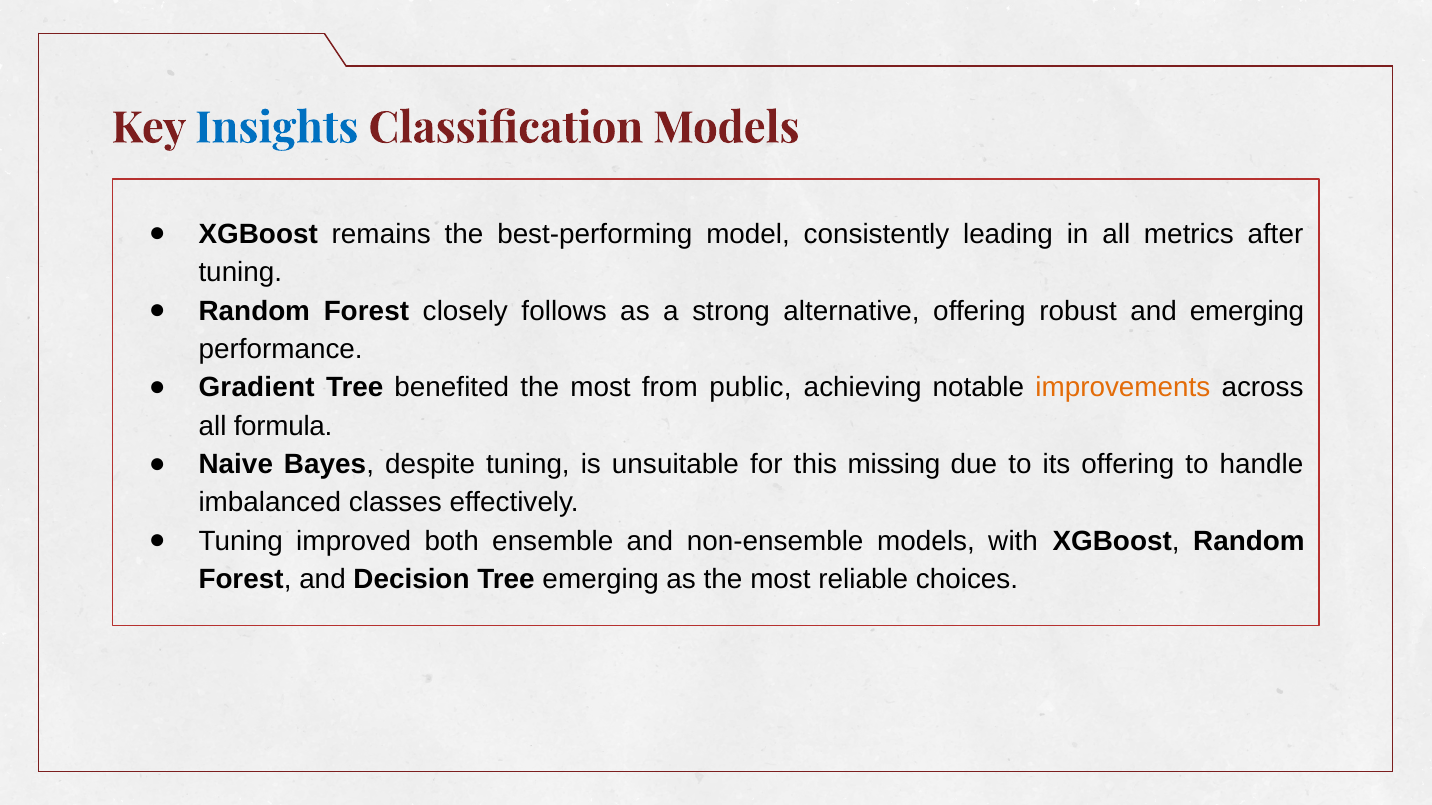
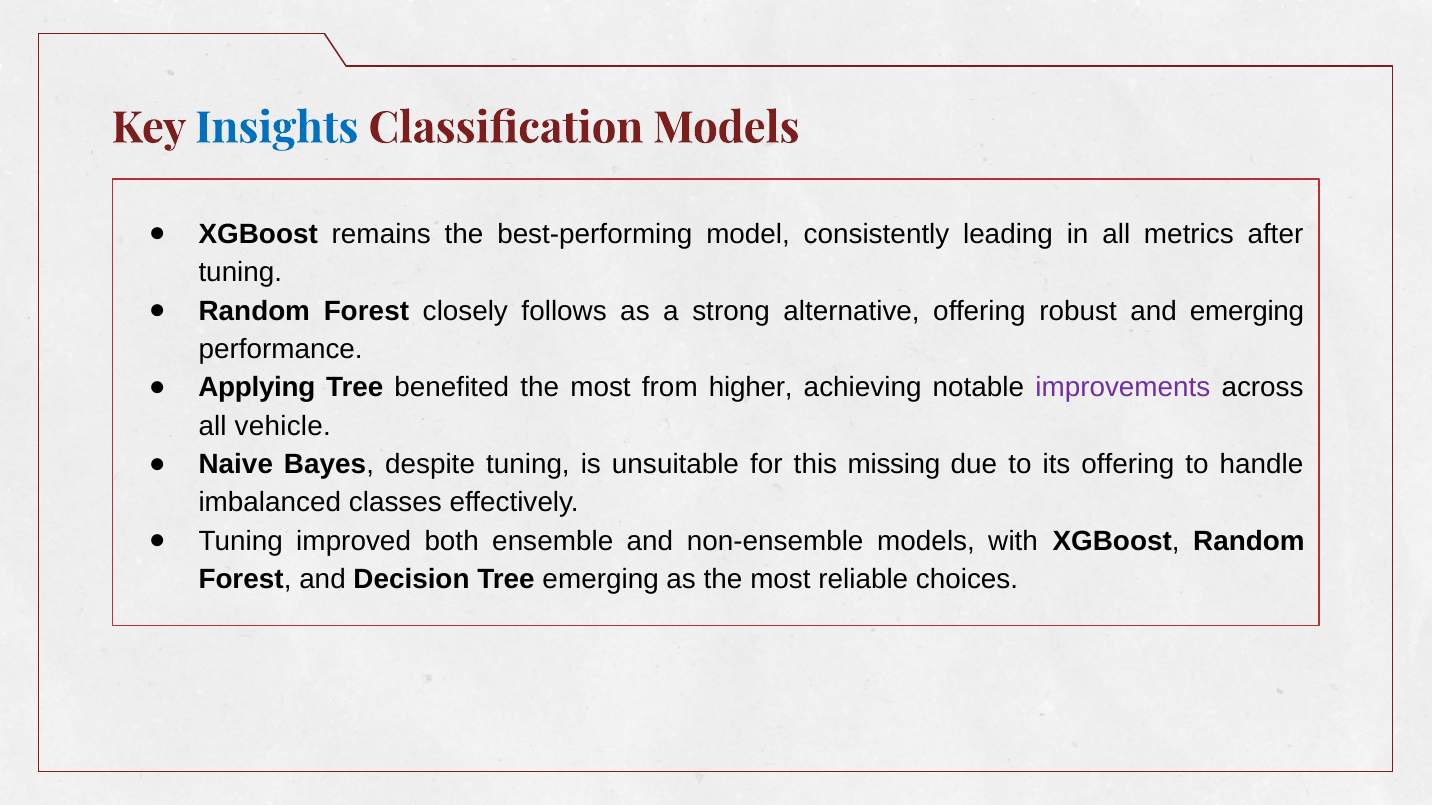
Gradient: Gradient -> Applying
public: public -> higher
improvements colour: orange -> purple
formula: formula -> vehicle
